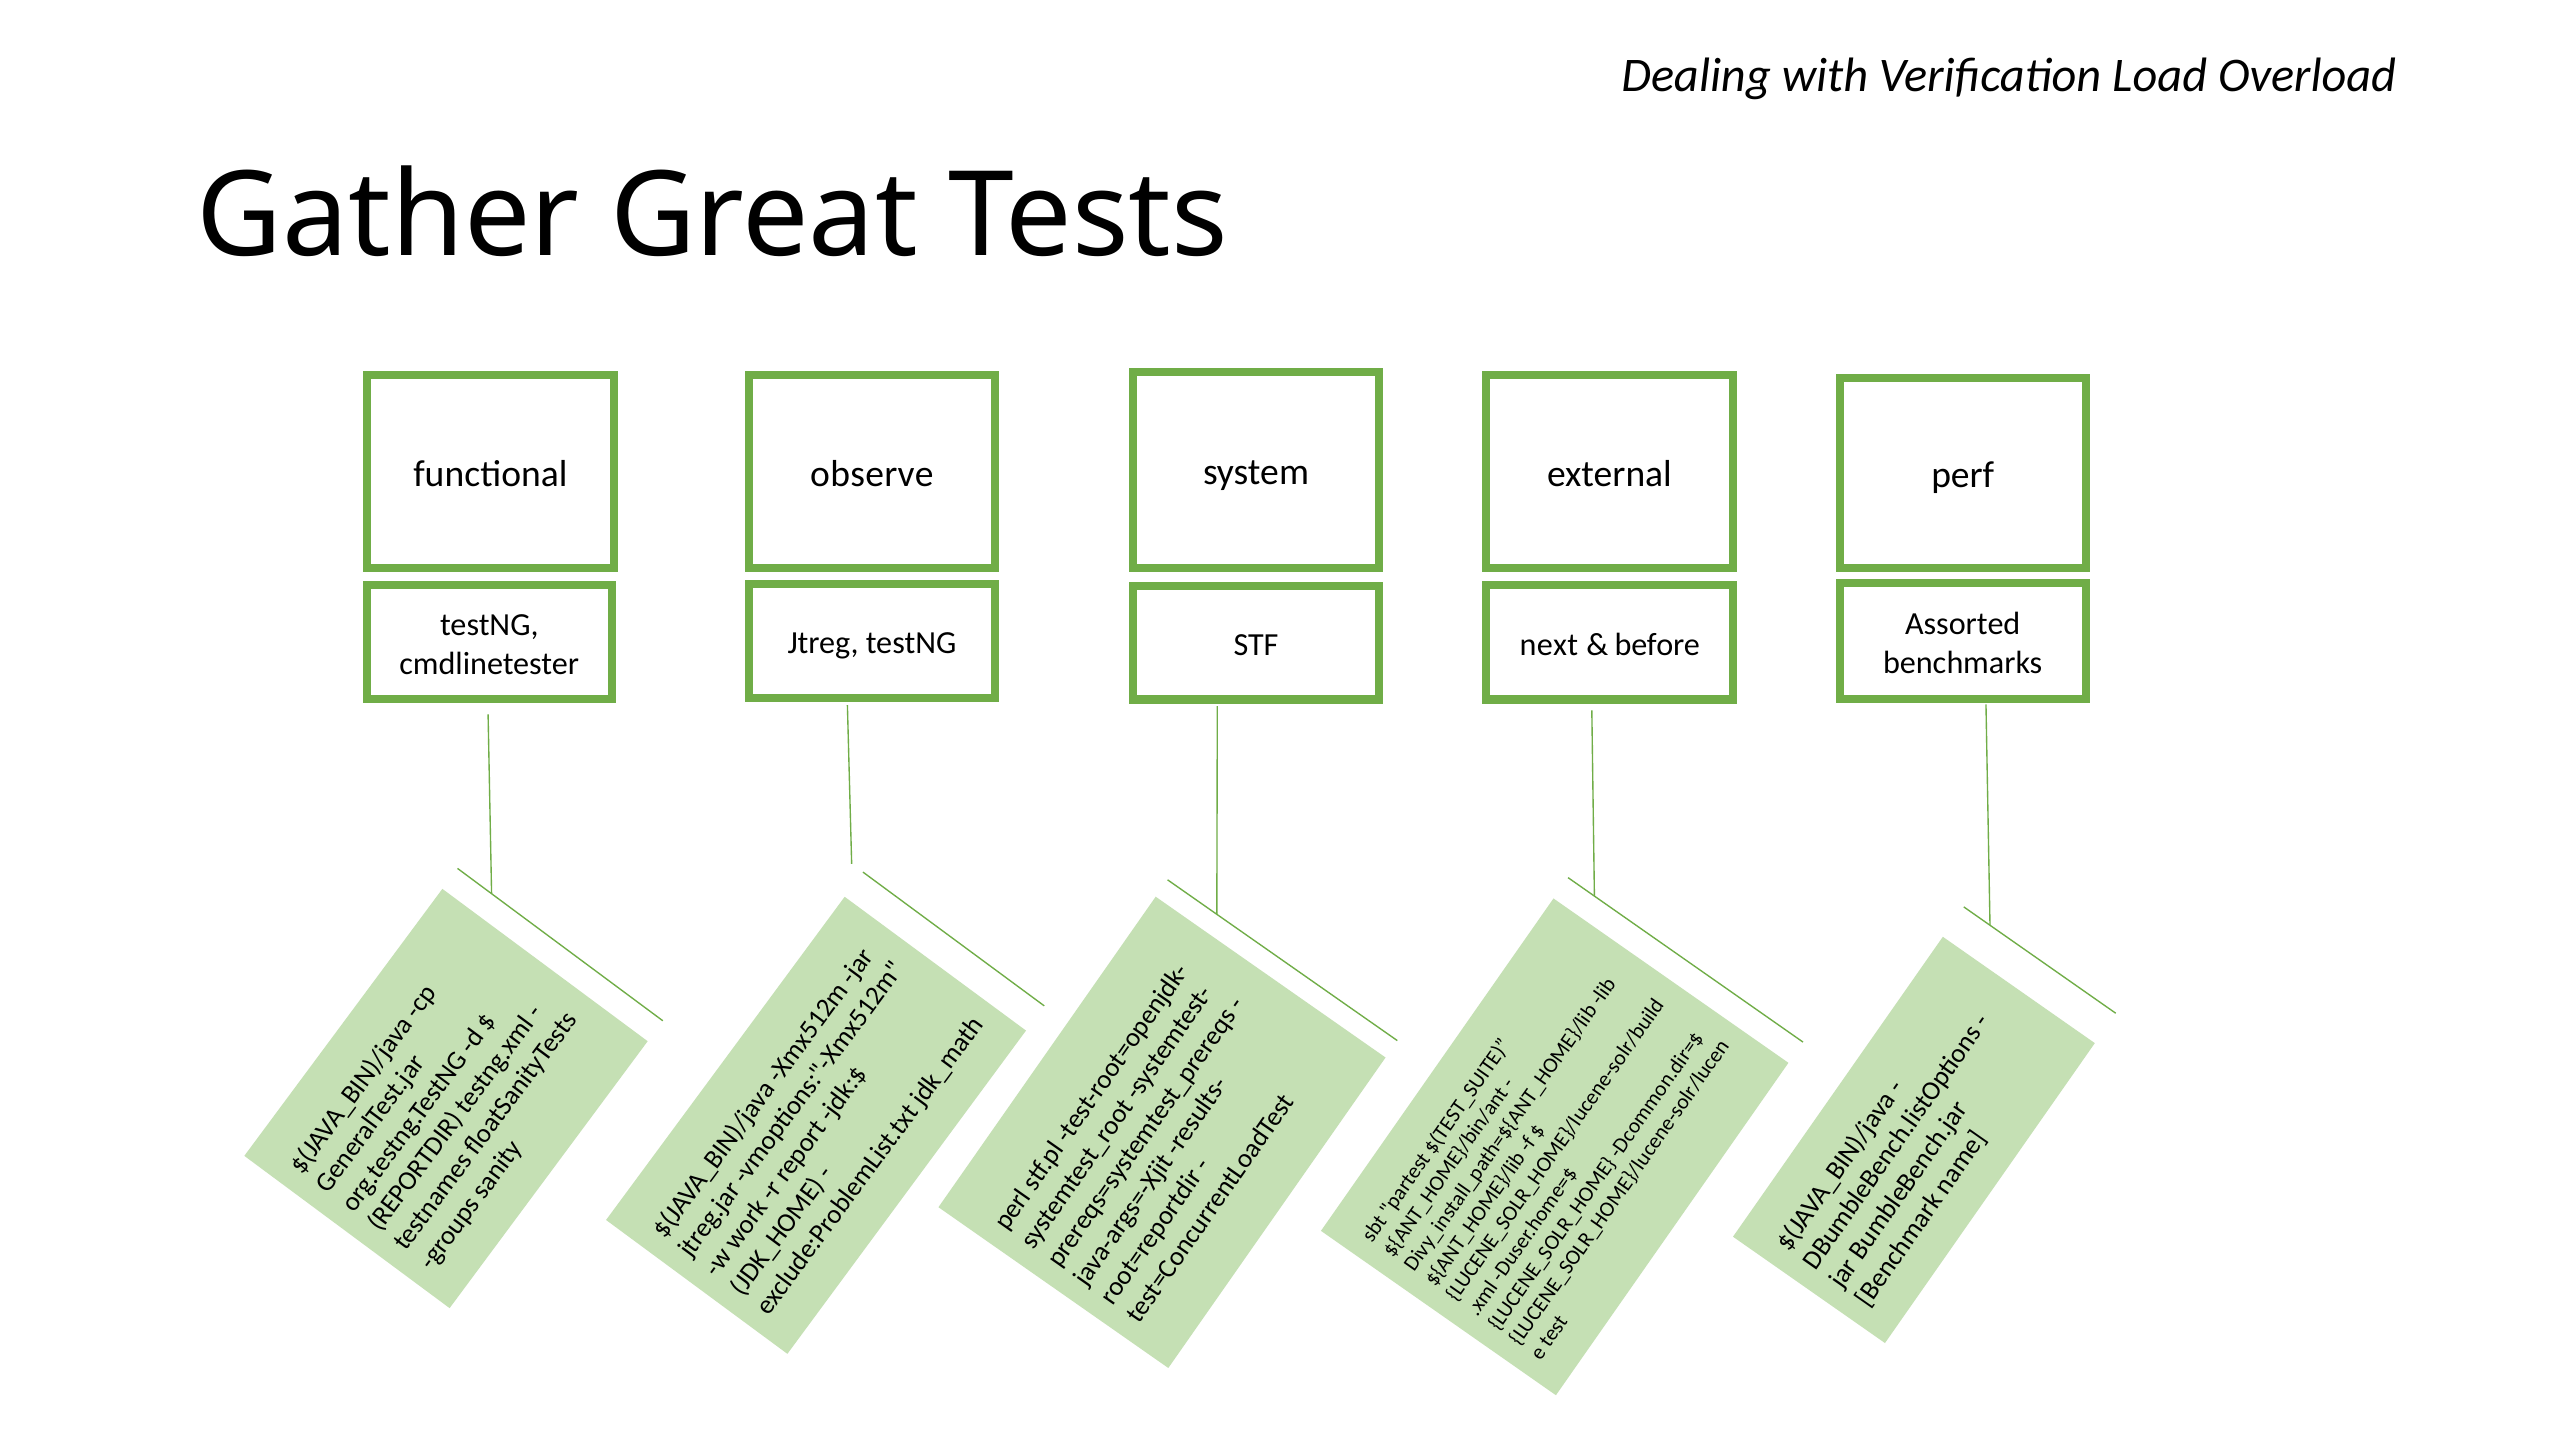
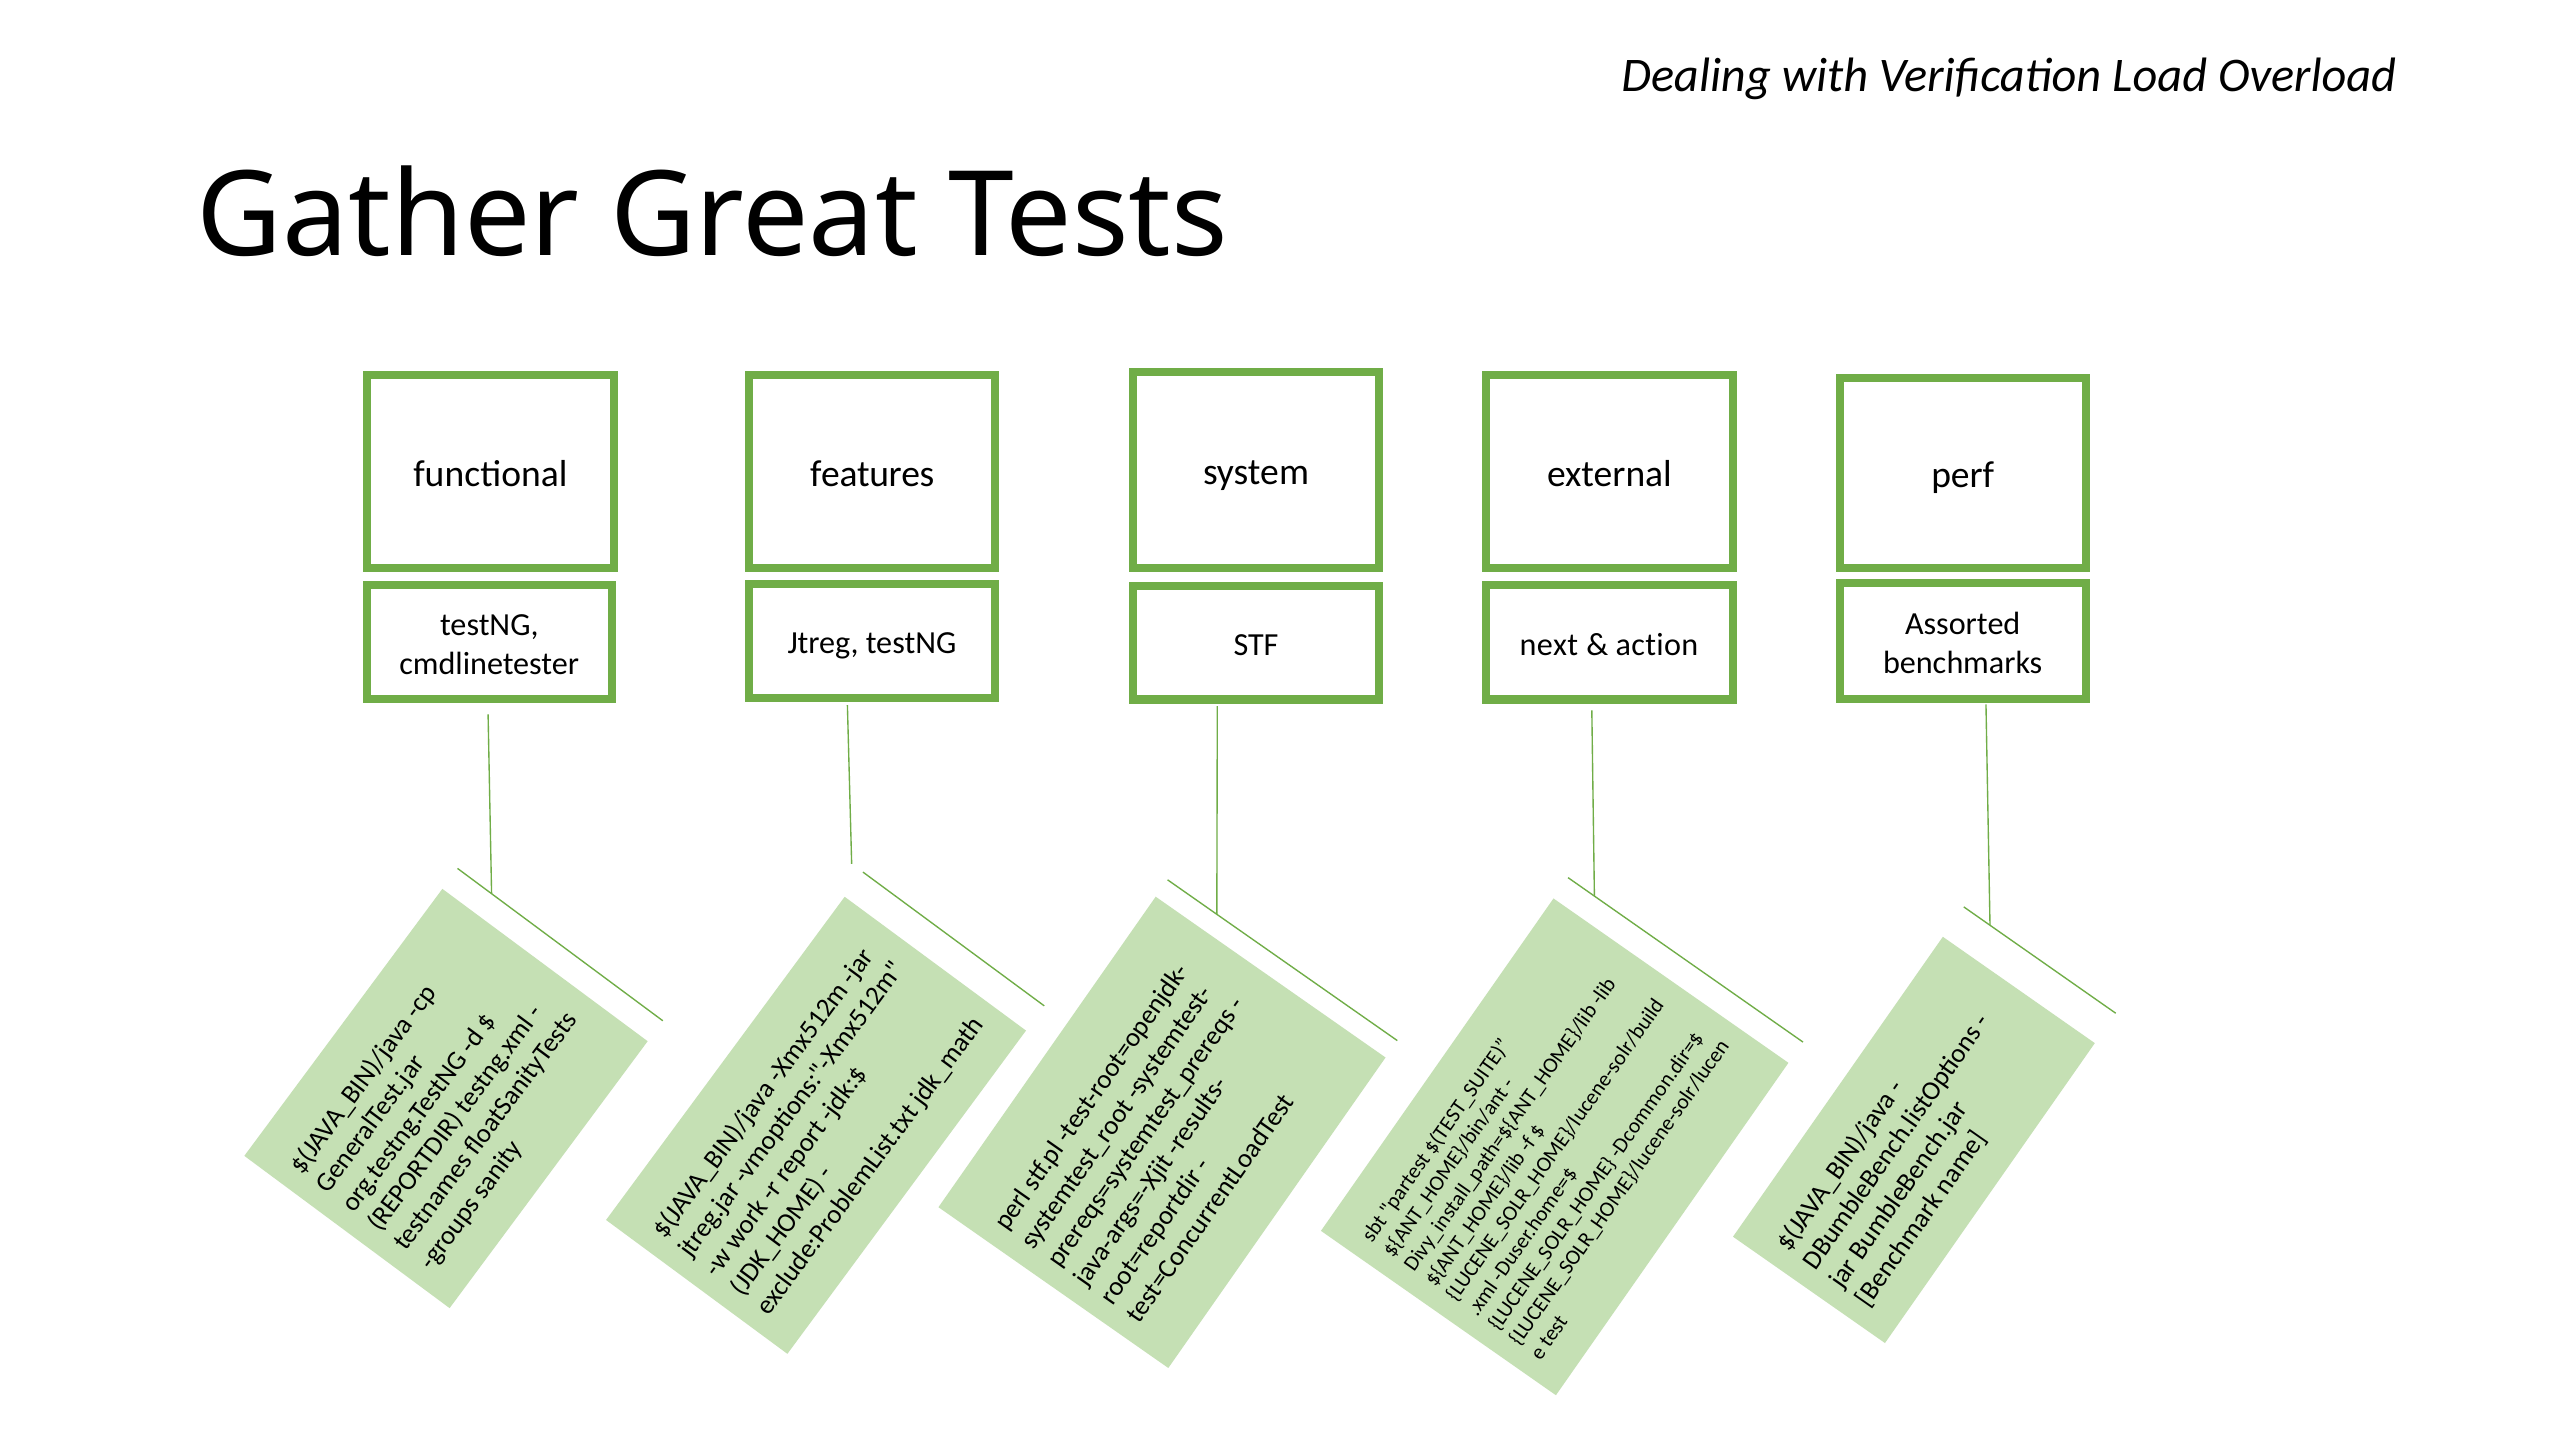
observe: observe -> features
before: before -> action
